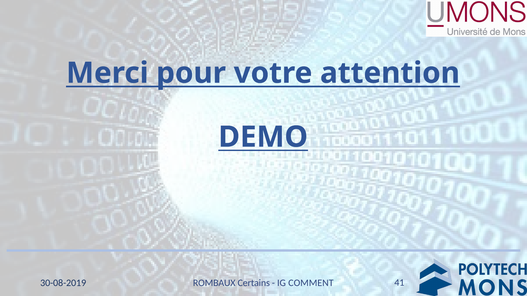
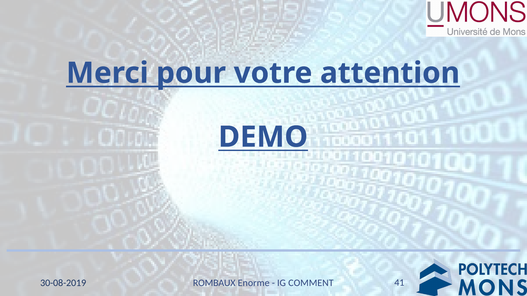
Certains: Certains -> Enorme
